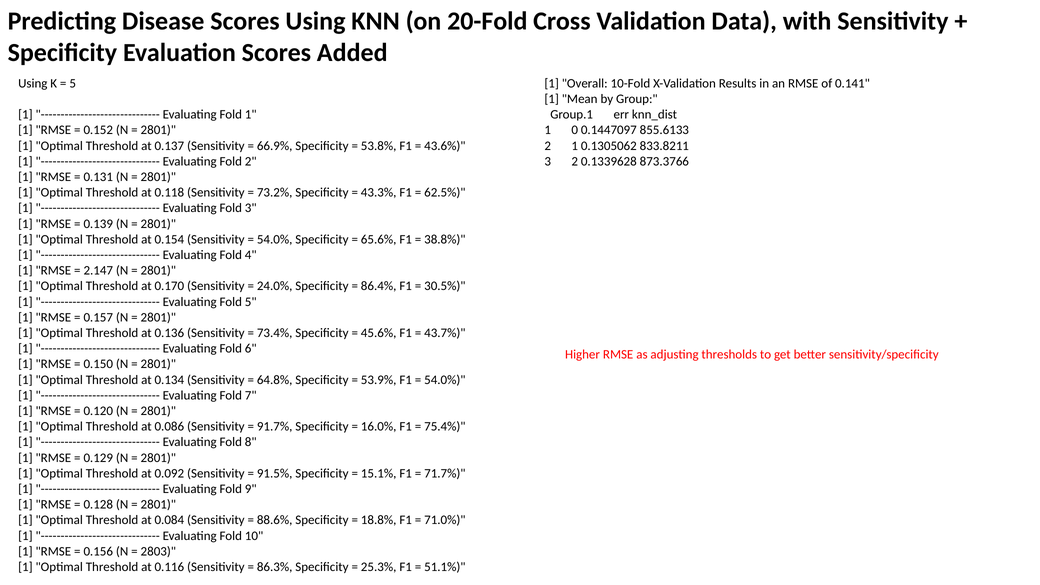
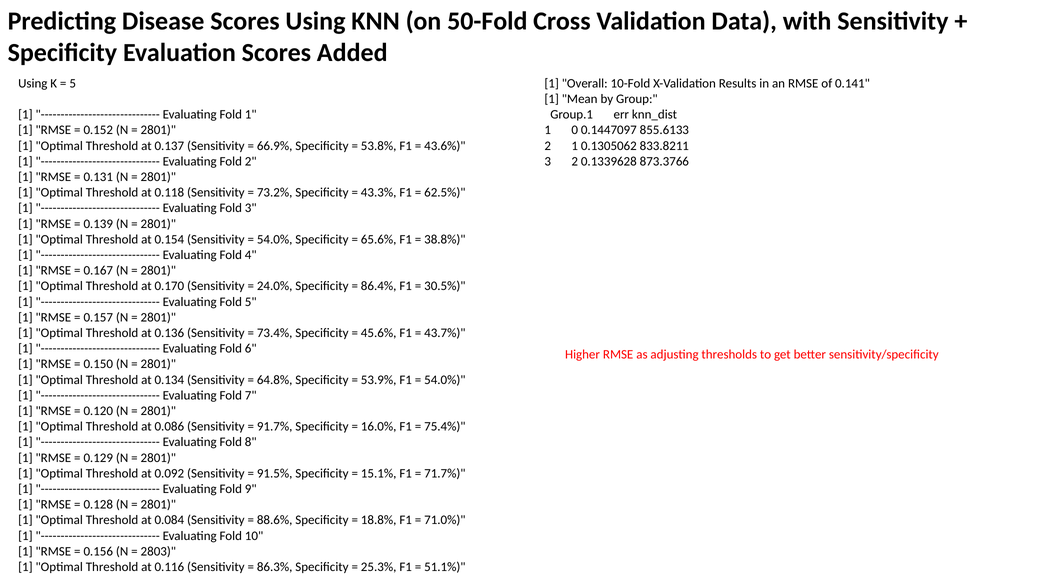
20-Fold: 20-Fold -> 50-Fold
2.147: 2.147 -> 0.167
